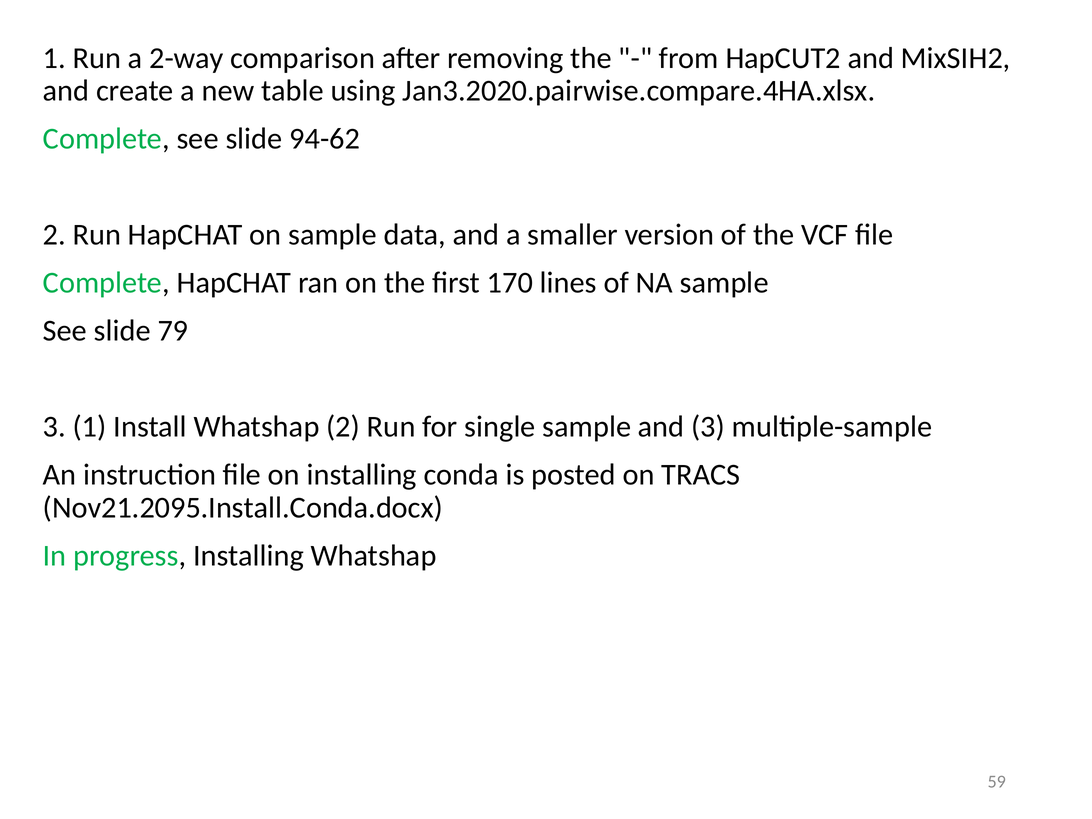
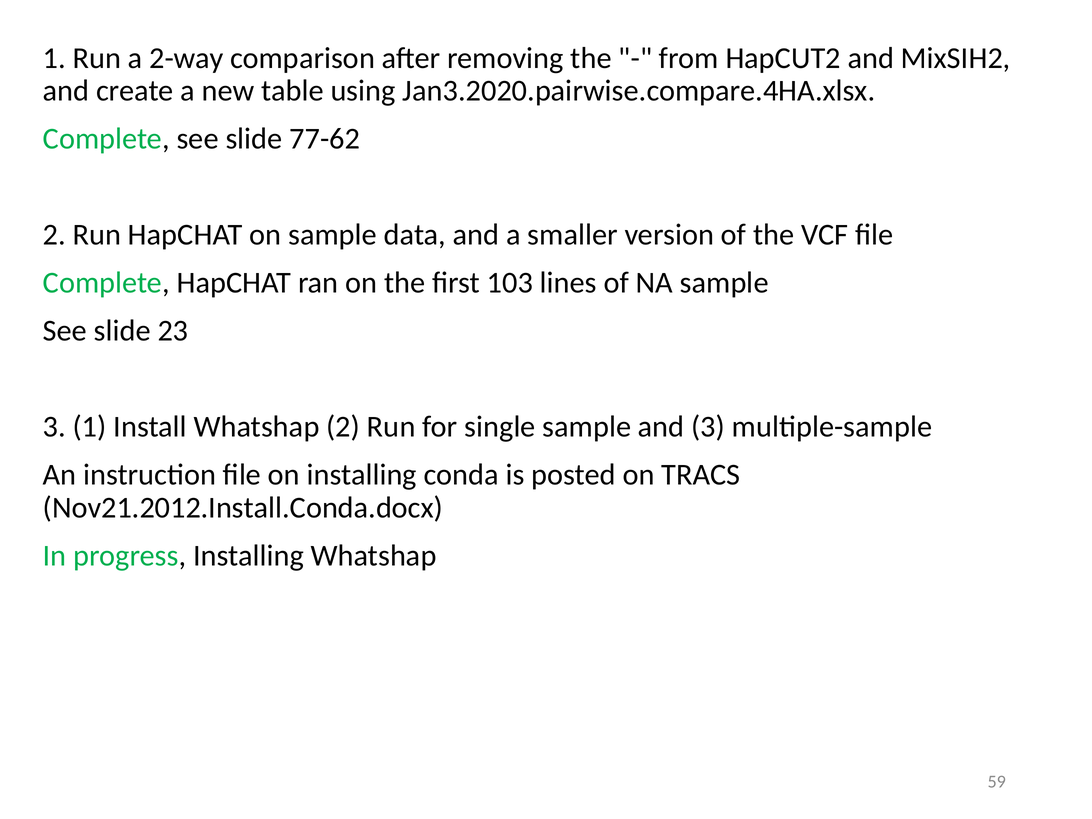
94-62: 94-62 -> 77-62
170: 170 -> 103
79: 79 -> 23
Nov21.2095.Install.Conda.docx: Nov21.2095.Install.Conda.docx -> Nov21.2012.Install.Conda.docx
